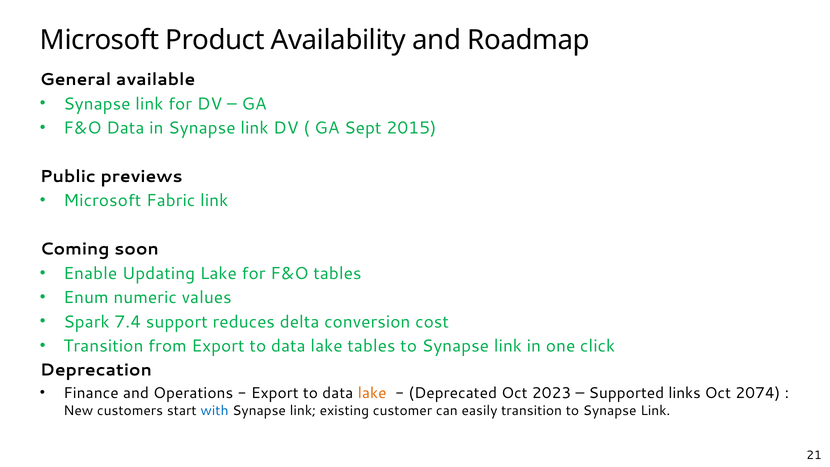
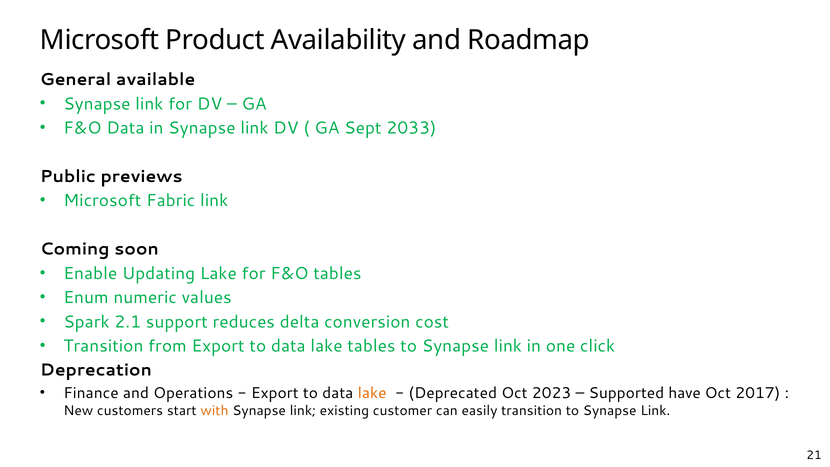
2015: 2015 -> 2033
7.4: 7.4 -> 2.1
links: links -> have
2074: 2074 -> 2017
with colour: blue -> orange
